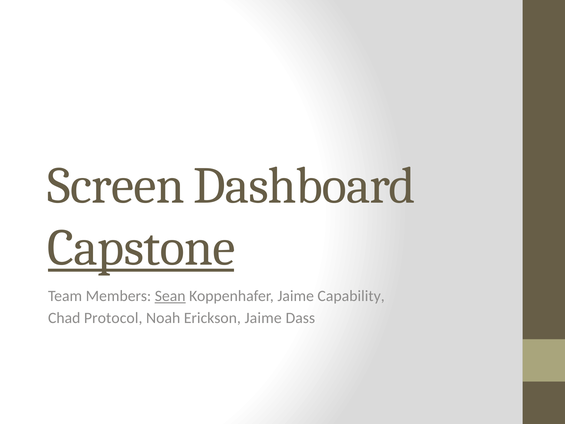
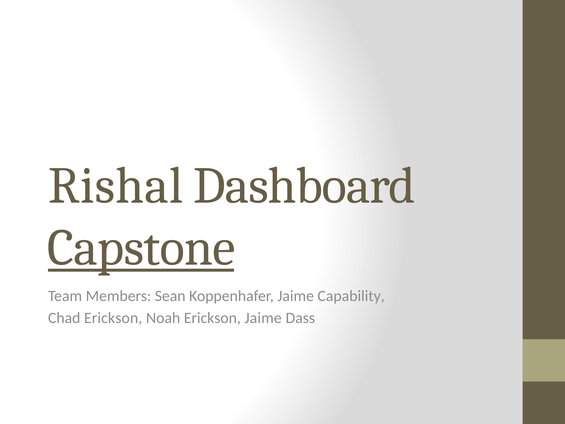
Screen: Screen -> Rishal
Sean underline: present -> none
Chad Protocol: Protocol -> Erickson
